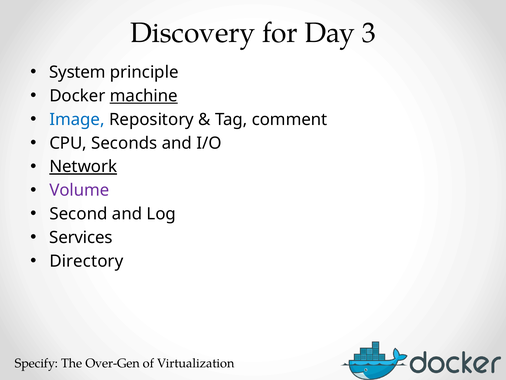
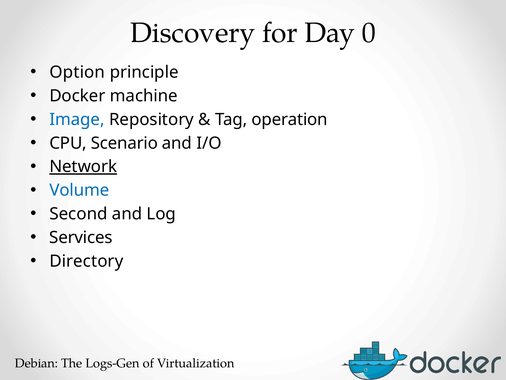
3: 3 -> 0
System: System -> Option
machine underline: present -> none
comment: comment -> operation
Seconds: Seconds -> Scenario
Volume colour: purple -> blue
Specify: Specify -> Debian
Over-Gen: Over-Gen -> Logs-Gen
